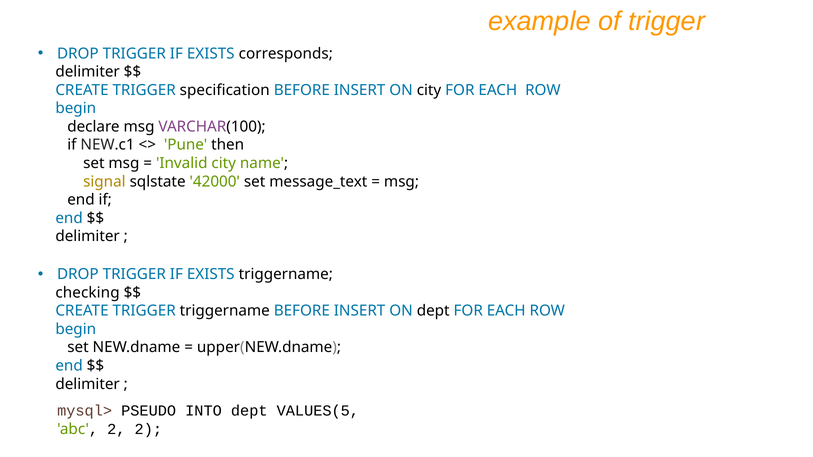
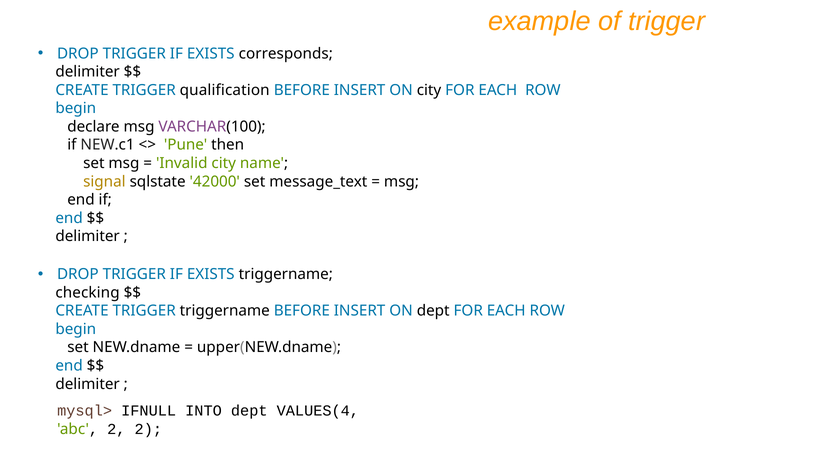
specification: specification -> qualification
PSEUDO: PSEUDO -> IFNULL
VALUES(5: VALUES(5 -> VALUES(4
